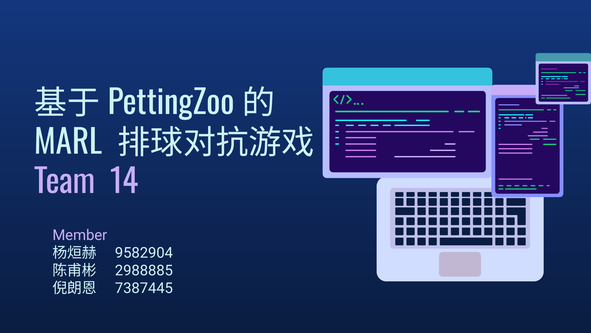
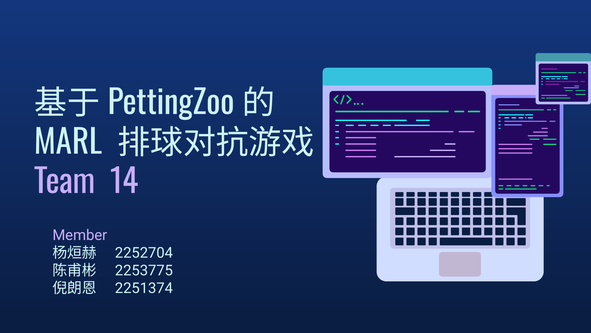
9582904: 9582904 -> 2252704
2988885: 2988885 -> 2253775
7387445: 7387445 -> 2251374
